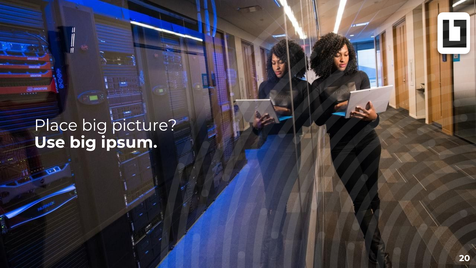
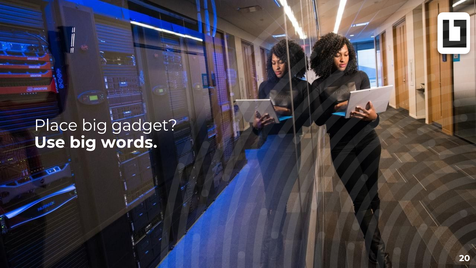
picture: picture -> gadget
ipsum: ipsum -> words
